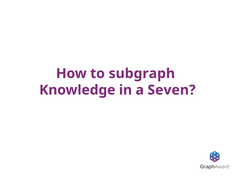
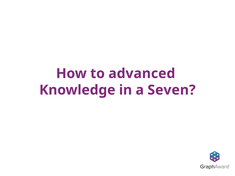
subgraph: subgraph -> advanced
